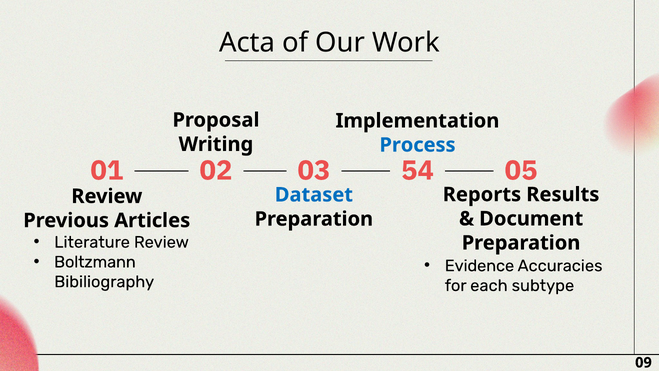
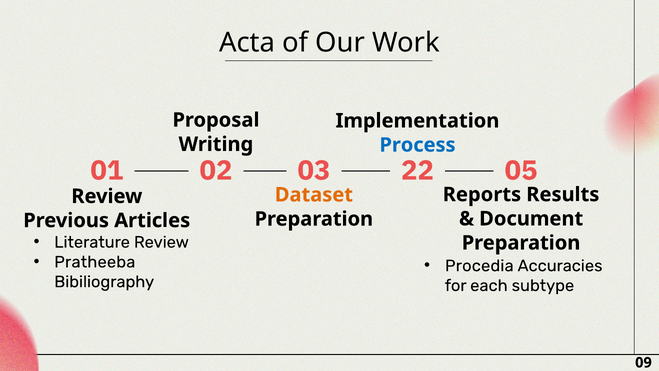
54: 54 -> 22
Dataset colour: blue -> orange
Boltzmann: Boltzmann -> Pratheeba
Evidence: Evidence -> Procedia
